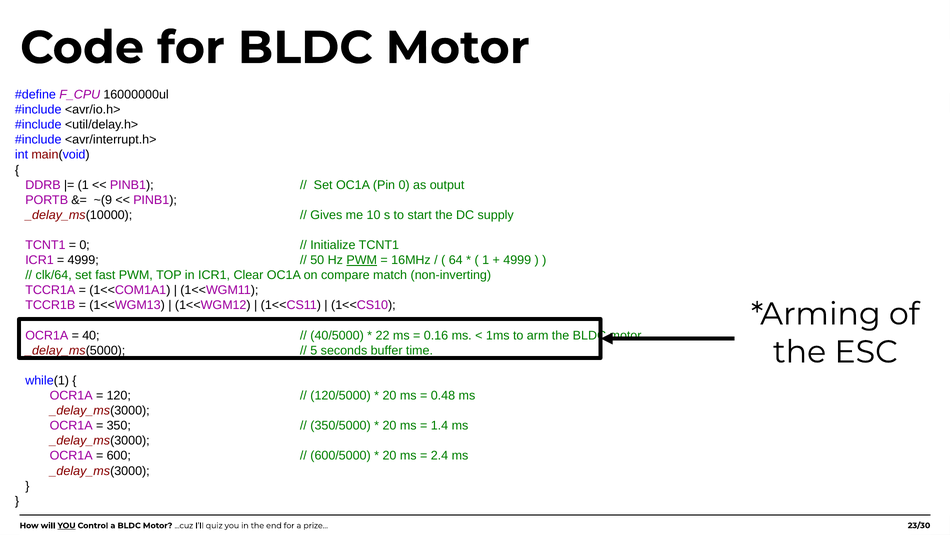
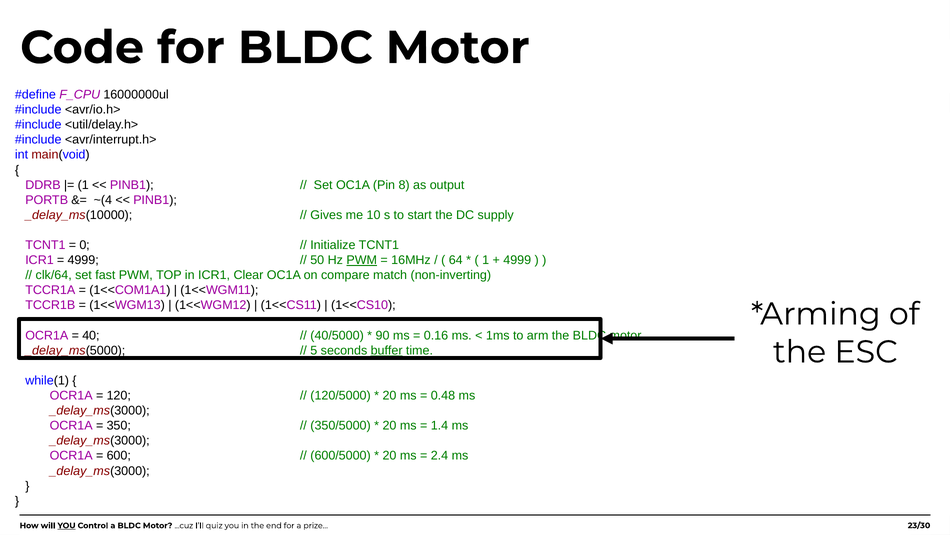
Pin 0: 0 -> 8
~(9: ~(9 -> ~(4
22: 22 -> 90
buffer underline: none -> present
